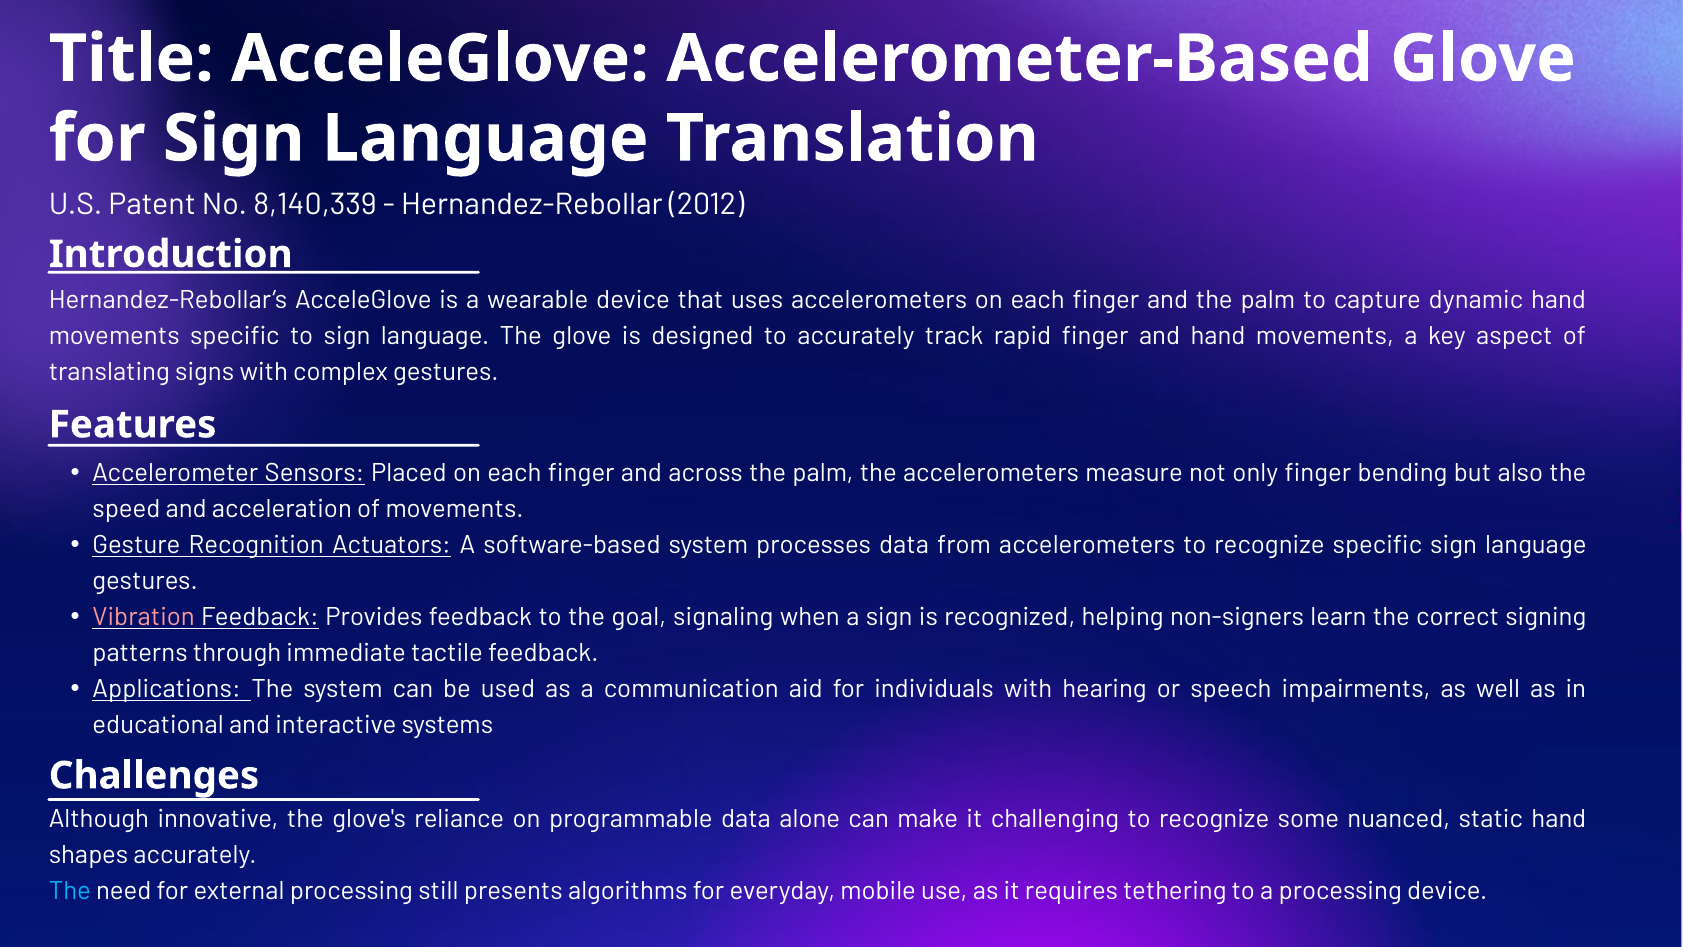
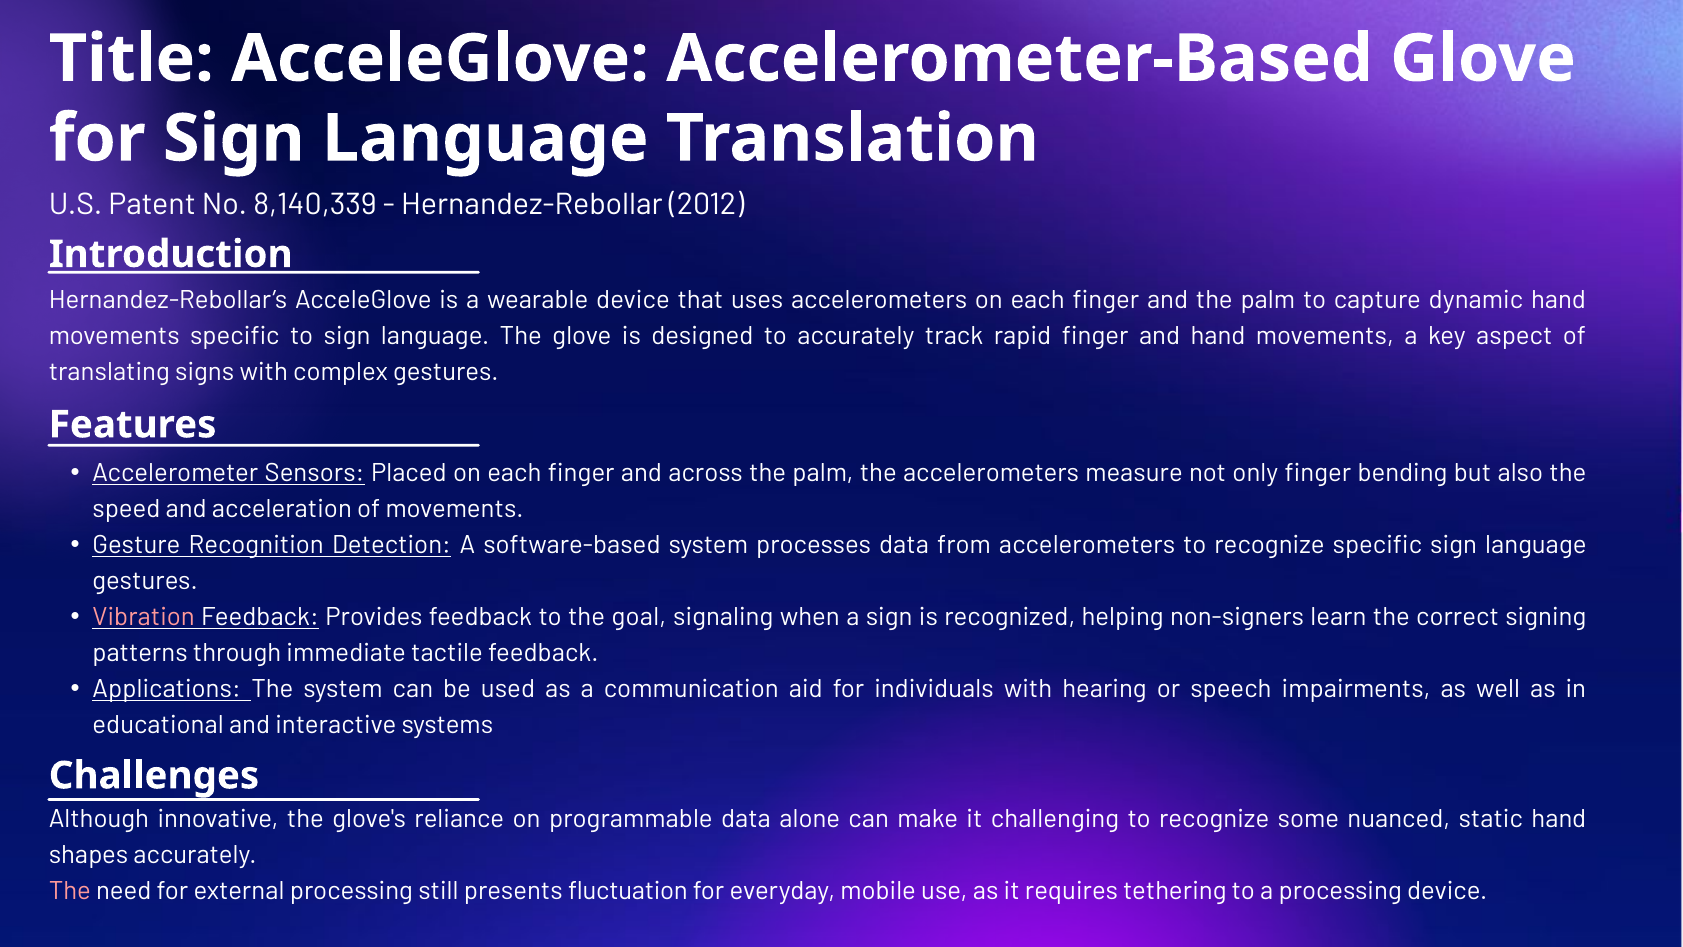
Actuators: Actuators -> Detection
The at (70, 891) colour: light blue -> pink
algorithms: algorithms -> fluctuation
